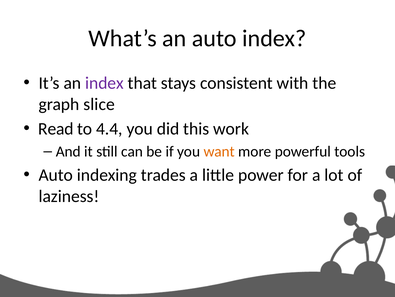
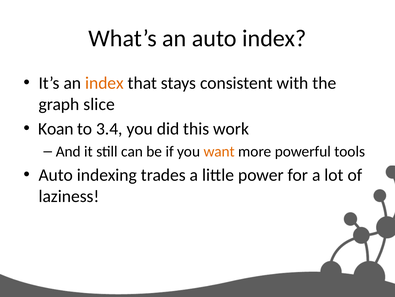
index at (104, 83) colour: purple -> orange
Read: Read -> Koan
4.4: 4.4 -> 3.4
